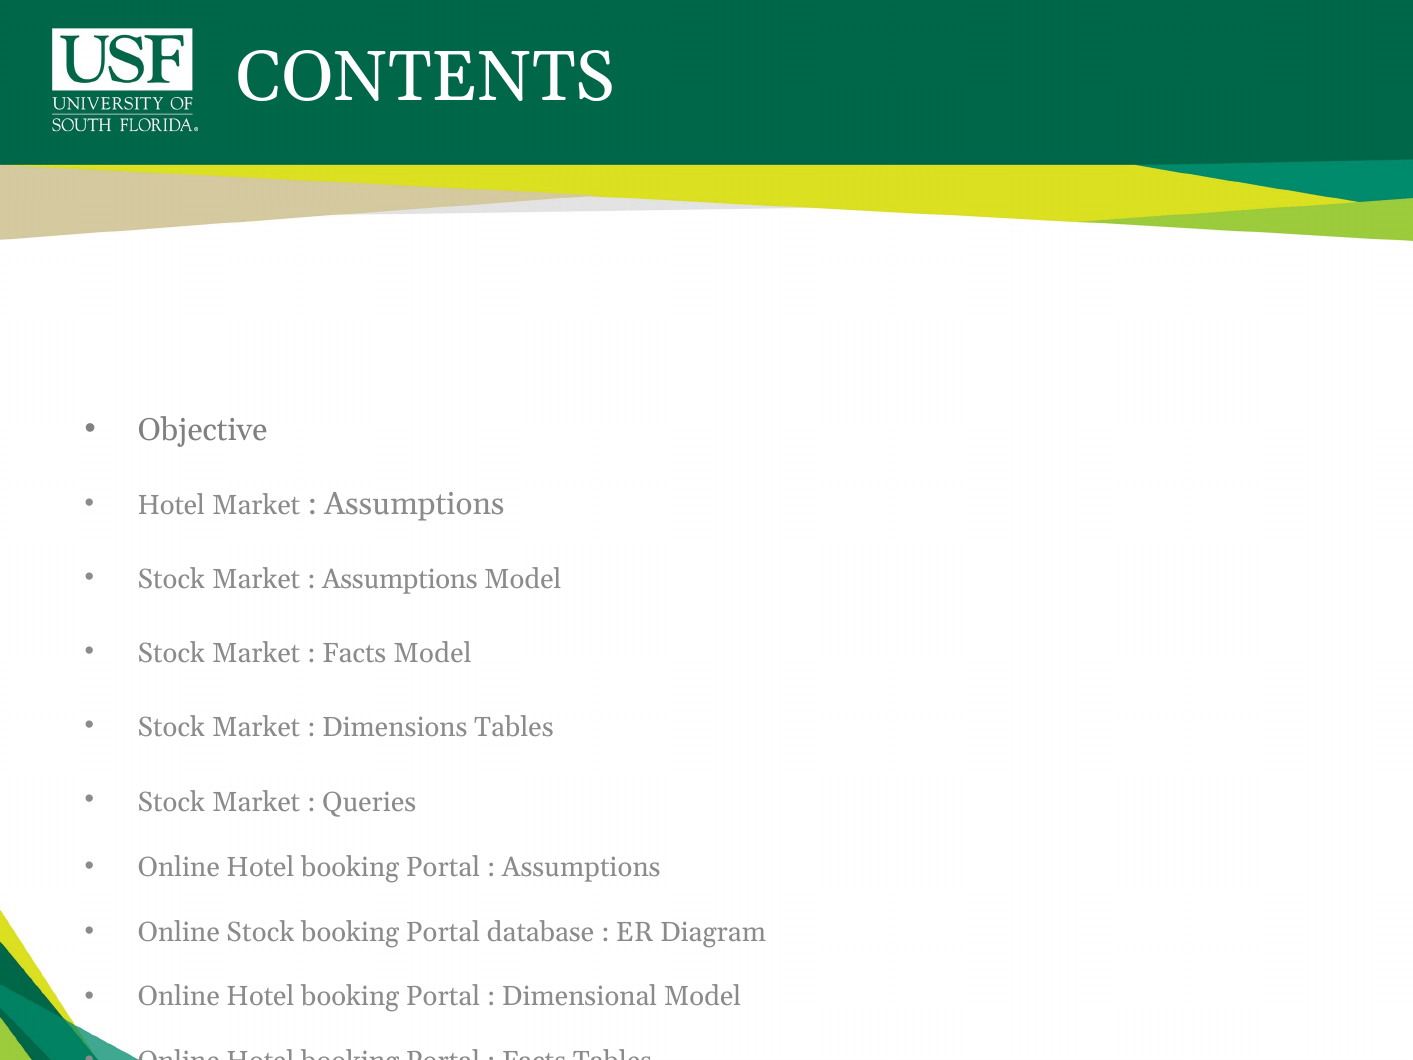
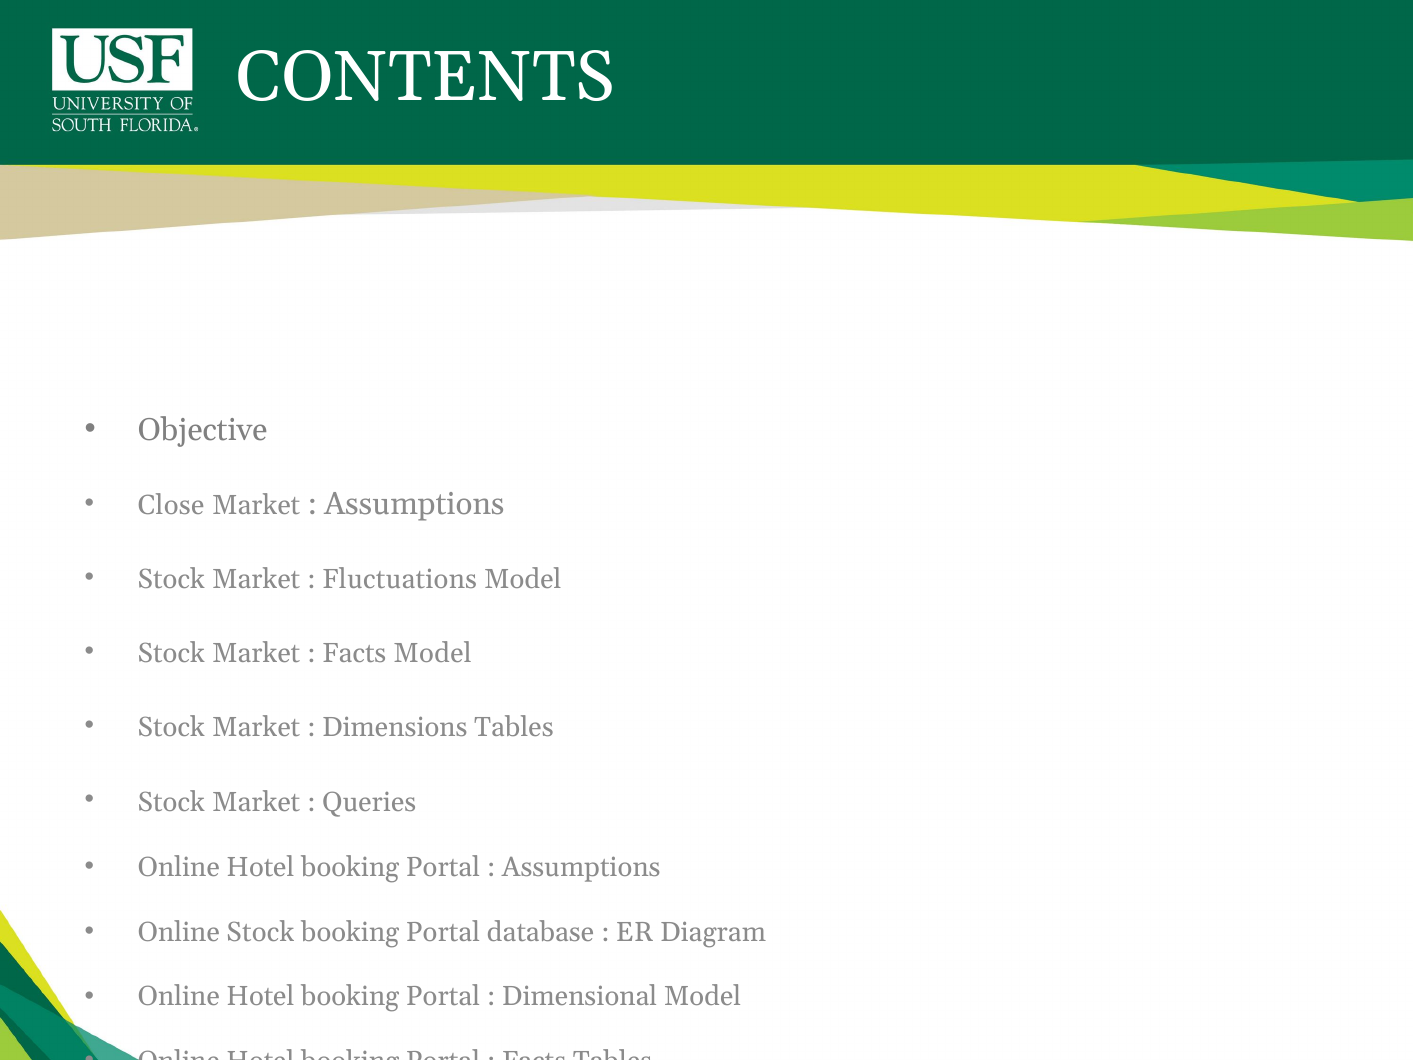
Hotel at (171, 505): Hotel -> Close
Assumptions at (400, 579): Assumptions -> Fluctuations
